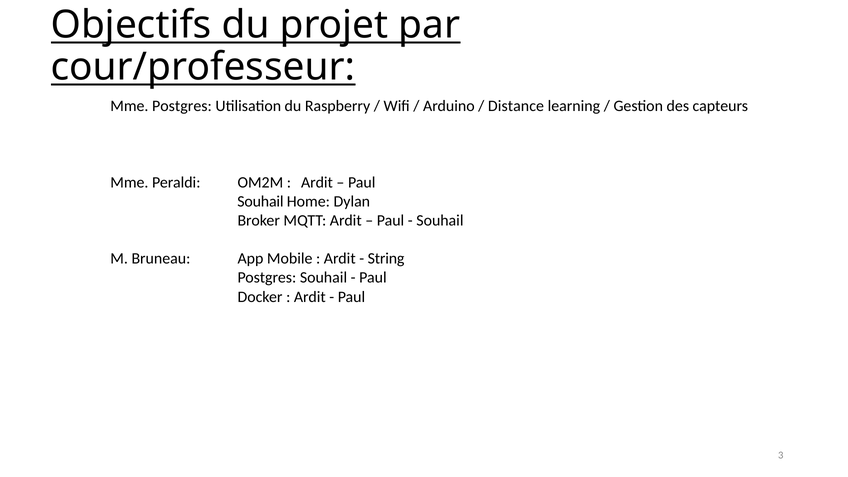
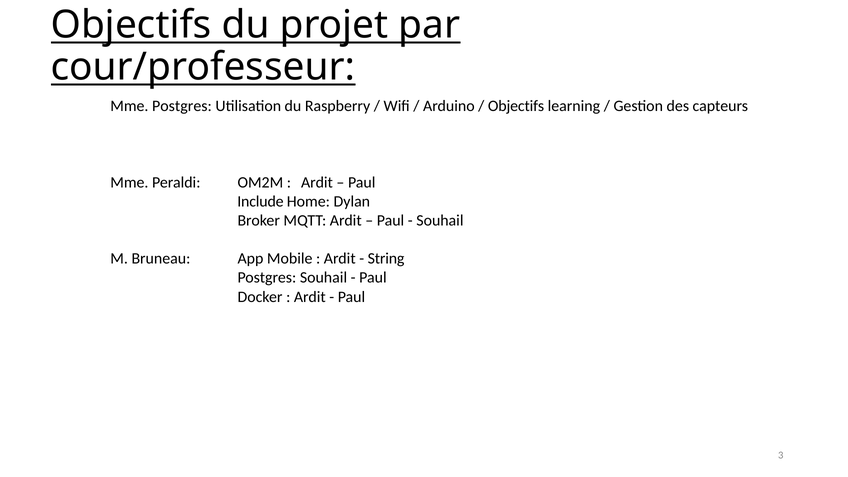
Distance at (516, 106): Distance -> Objectifs
Souhail at (260, 201): Souhail -> Include
